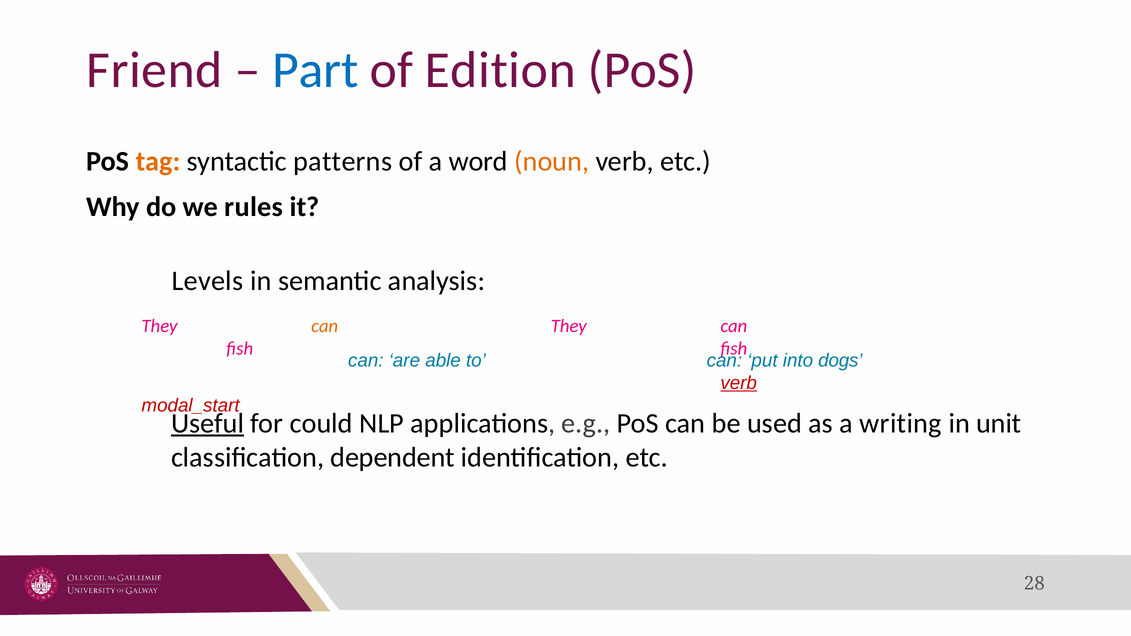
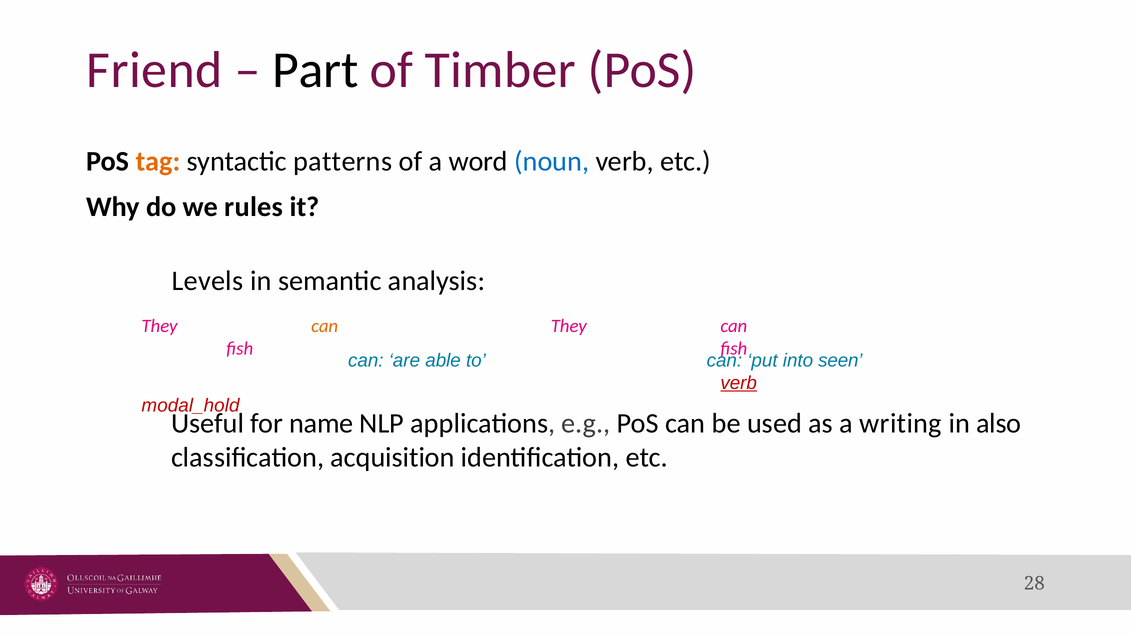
Part colour: blue -> black
Edition: Edition -> Timber
noun colour: orange -> blue
dogs: dogs -> seen
modal_start: modal_start -> modal_hold
Useful underline: present -> none
could: could -> name
unit: unit -> also
dependent: dependent -> acquisition
